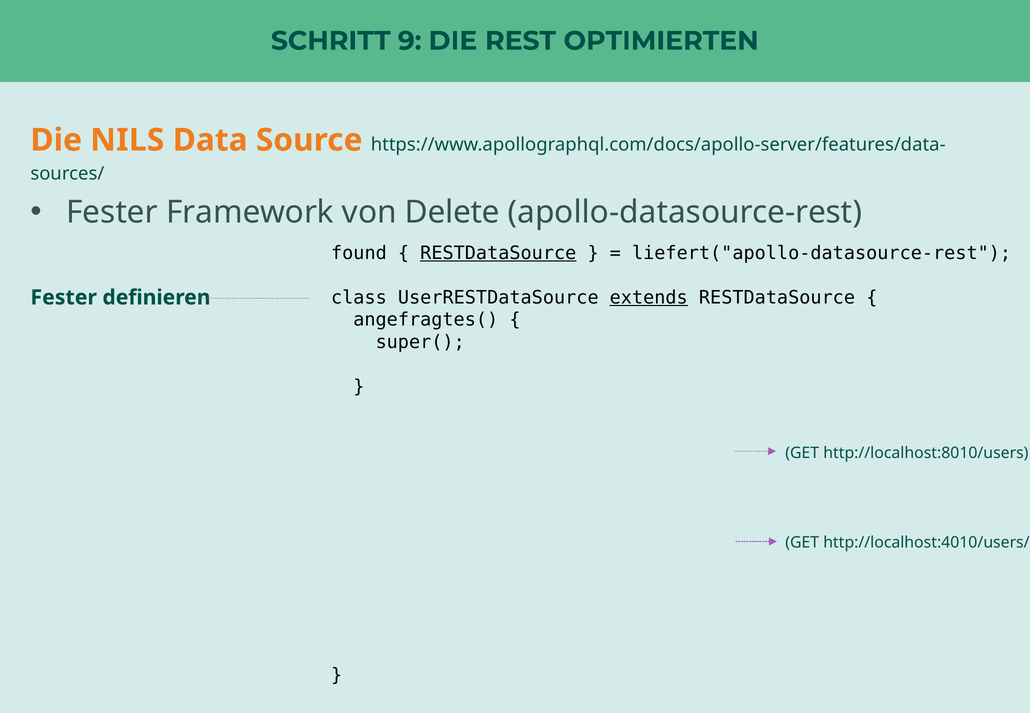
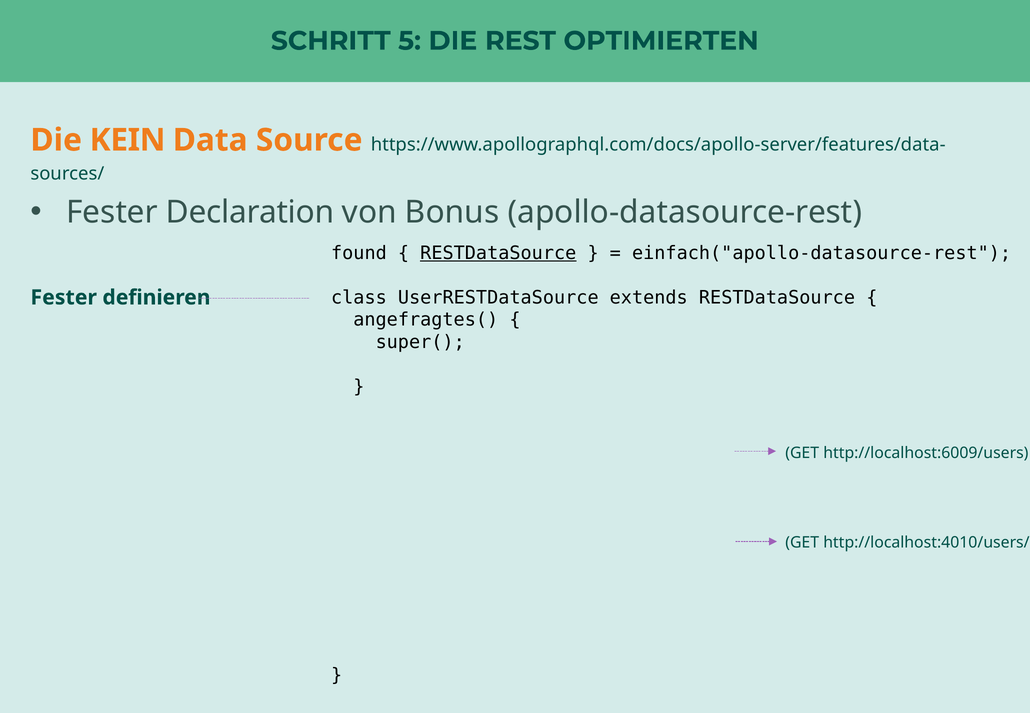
9: 9 -> 5
NILS: NILS -> KEIN
Framework: Framework -> Declaration
Delete: Delete -> Bonus
liefert("apollo-datasource-rest: liefert("apollo-datasource-rest -> einfach("apollo-datasource-rest
extends underline: present -> none
http://localhost:8010/users: http://localhost:8010/users -> http://localhost:6009/users
